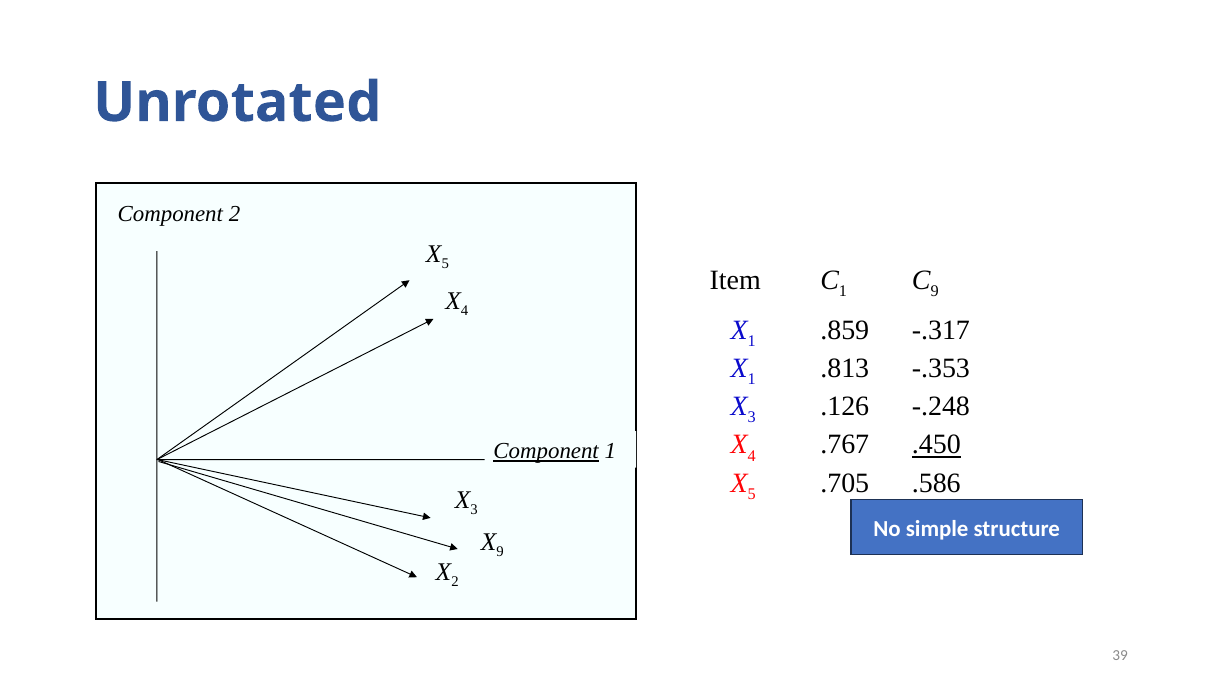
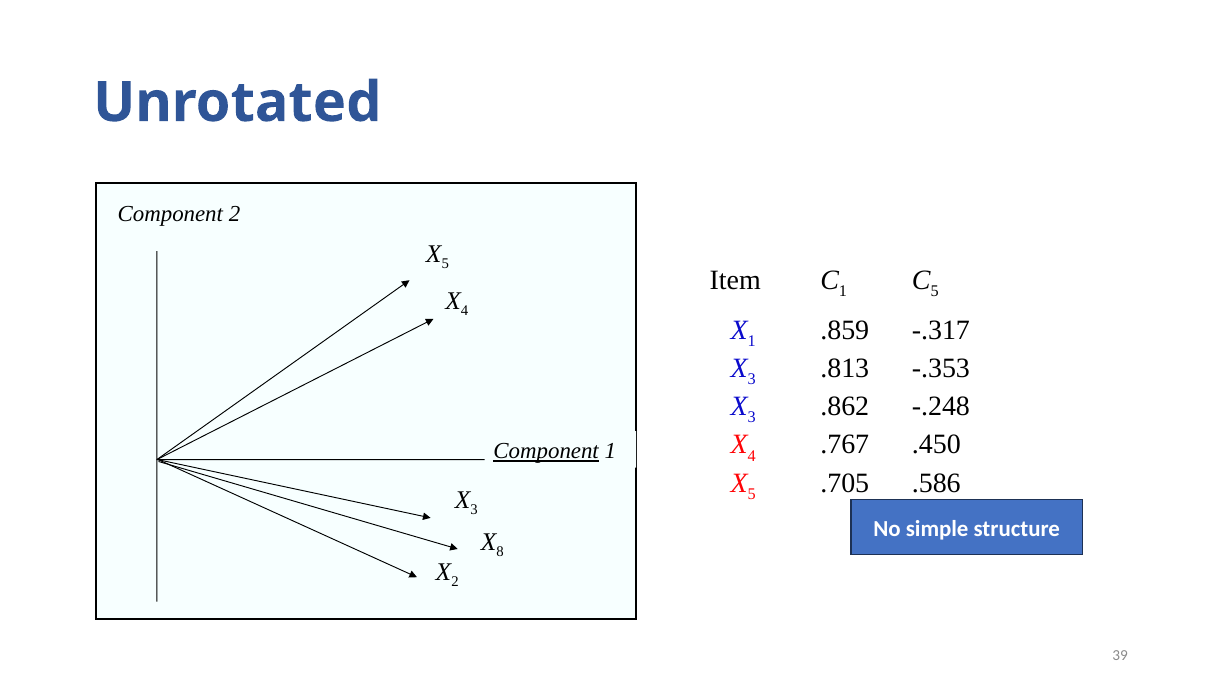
9 at (935, 291): 9 -> 5
1 at (752, 379): 1 -> 3
.126: .126 -> .862
.450 underline: present -> none
9 at (500, 552): 9 -> 8
